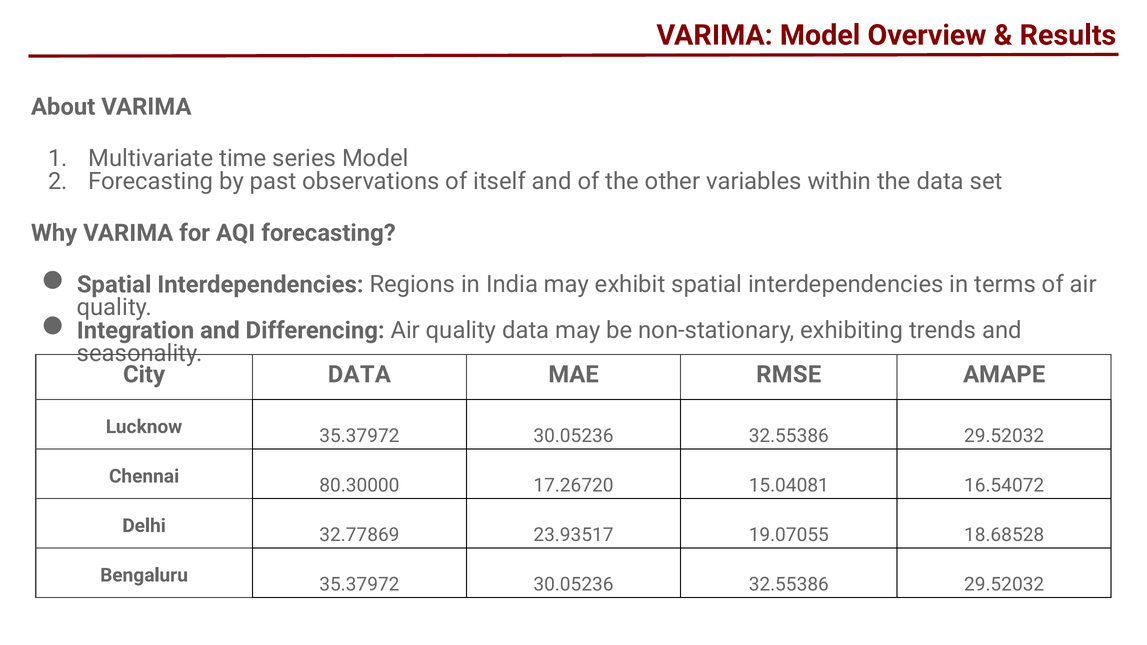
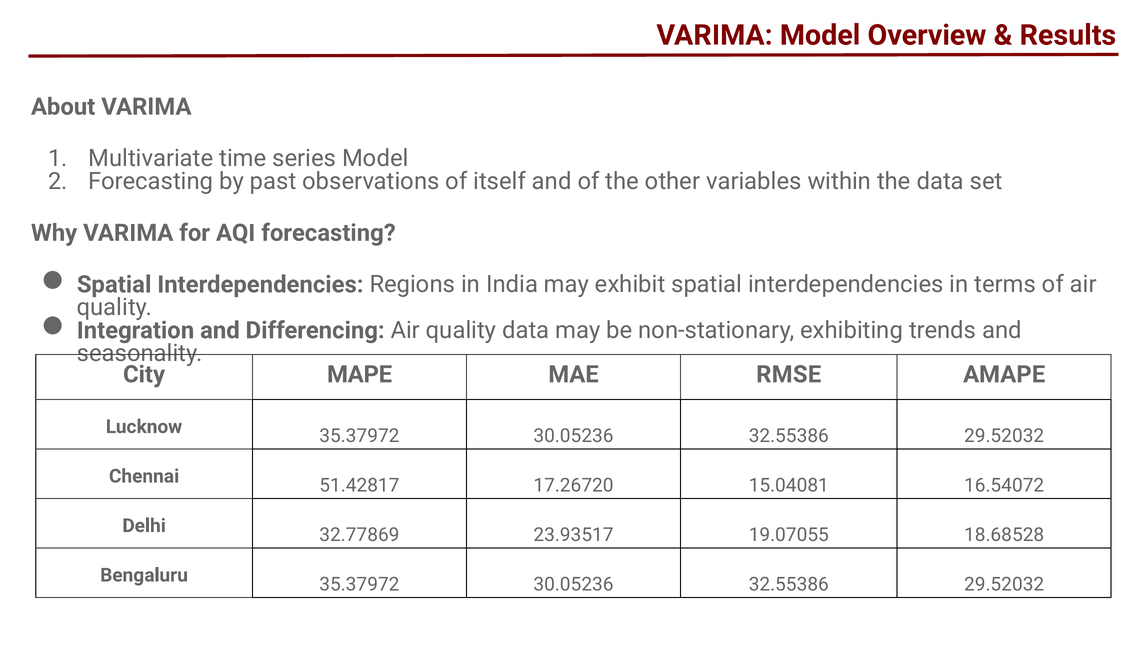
City DATA: DATA -> MAPE
80.30000: 80.30000 -> 51.42817
